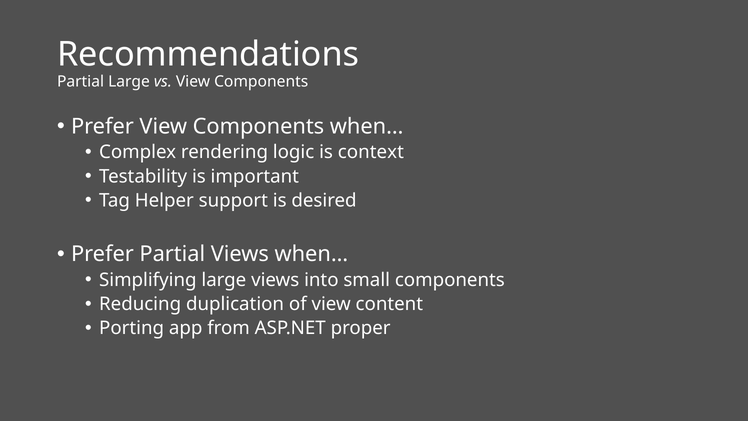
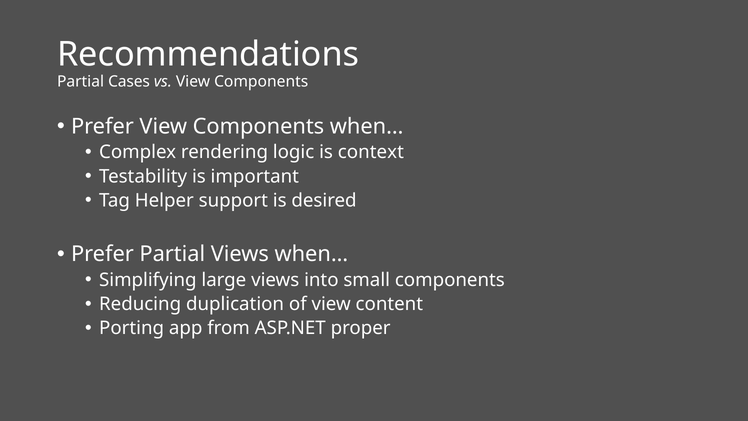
Partial Large: Large -> Cases
